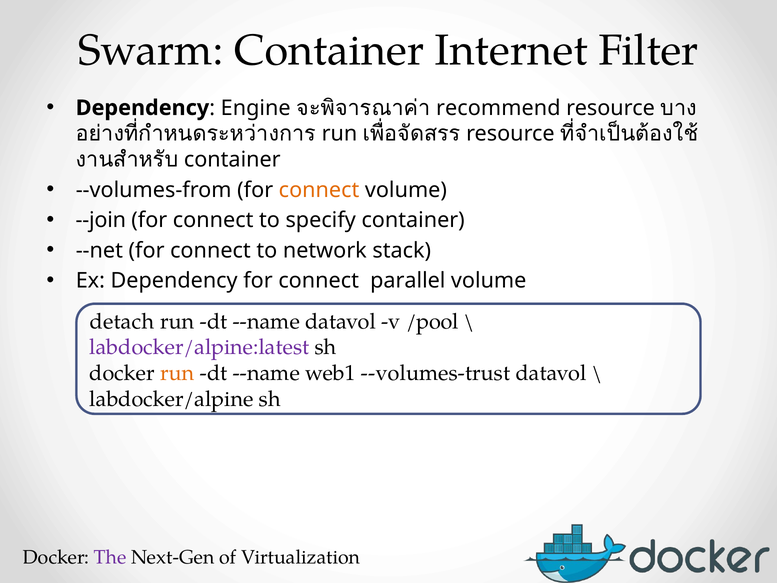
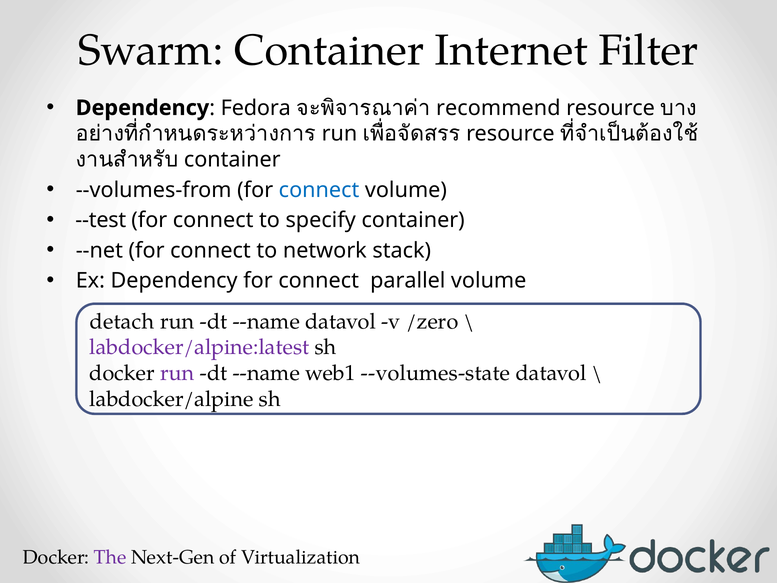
Engine: Engine -> Fedora
connect at (319, 190) colour: orange -> blue
--join: --join -> --test
/pool: /pool -> /zero
run at (177, 373) colour: orange -> purple
--volumes-trust: --volumes-trust -> --volumes-state
